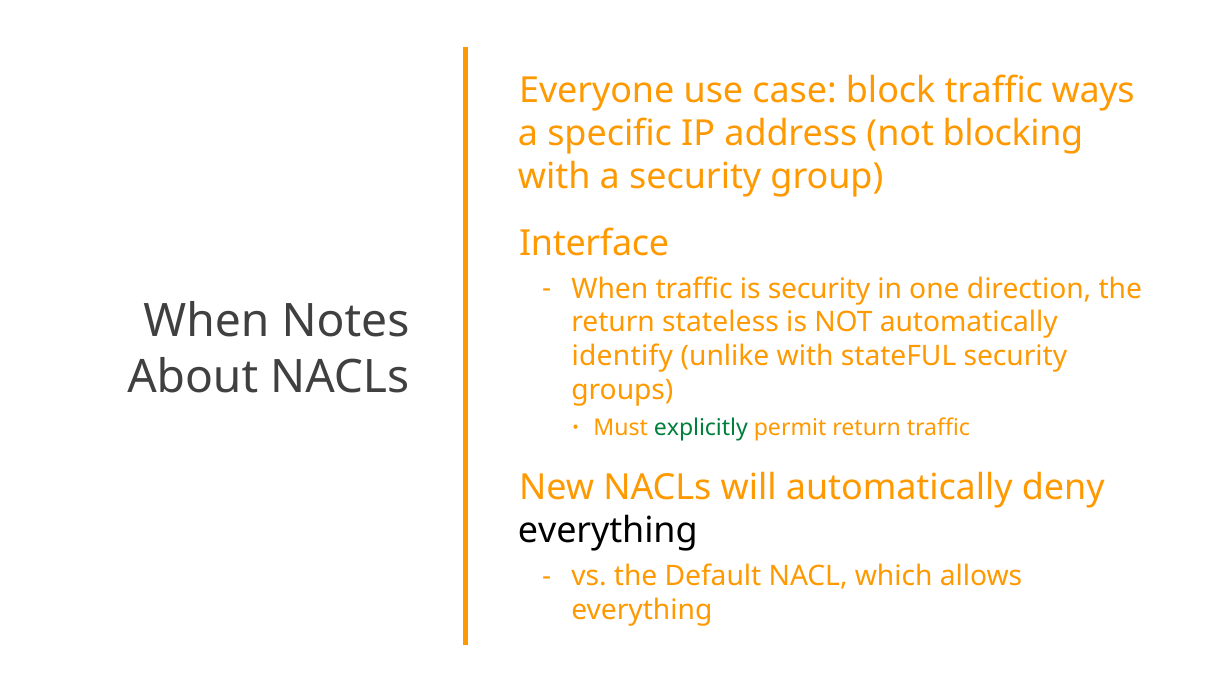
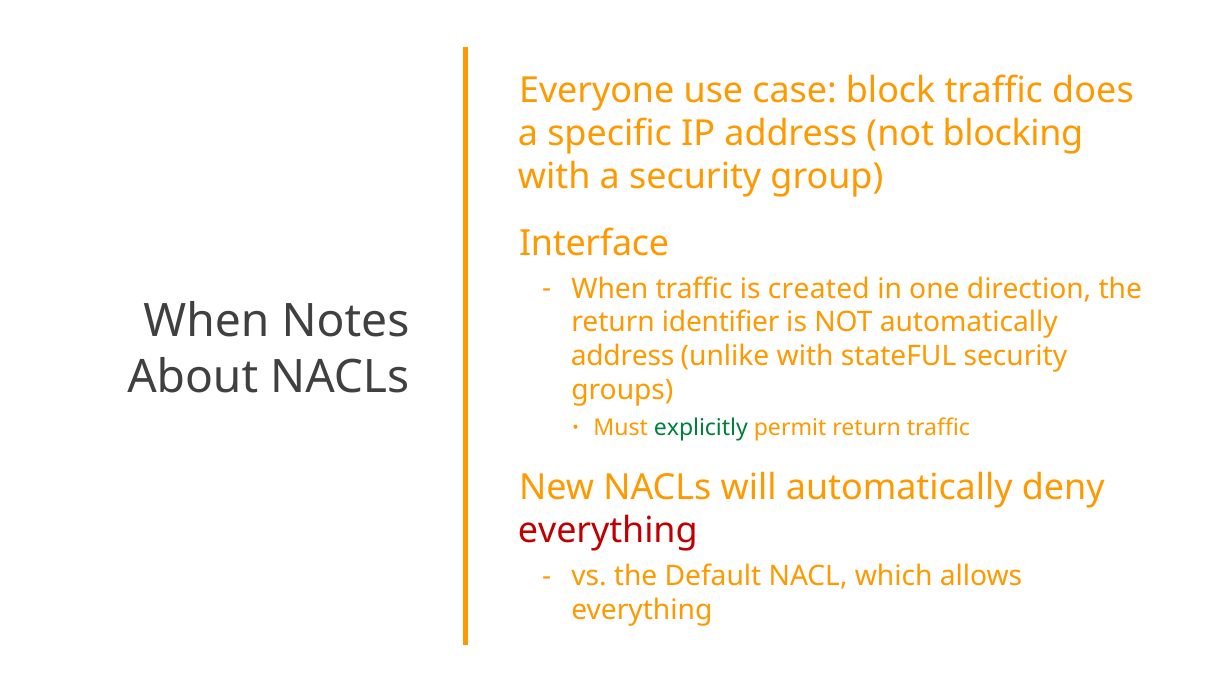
ways: ways -> does
is security: security -> created
stateless: stateless -> identifier
identify at (622, 357): identify -> address
everything at (608, 531) colour: black -> red
